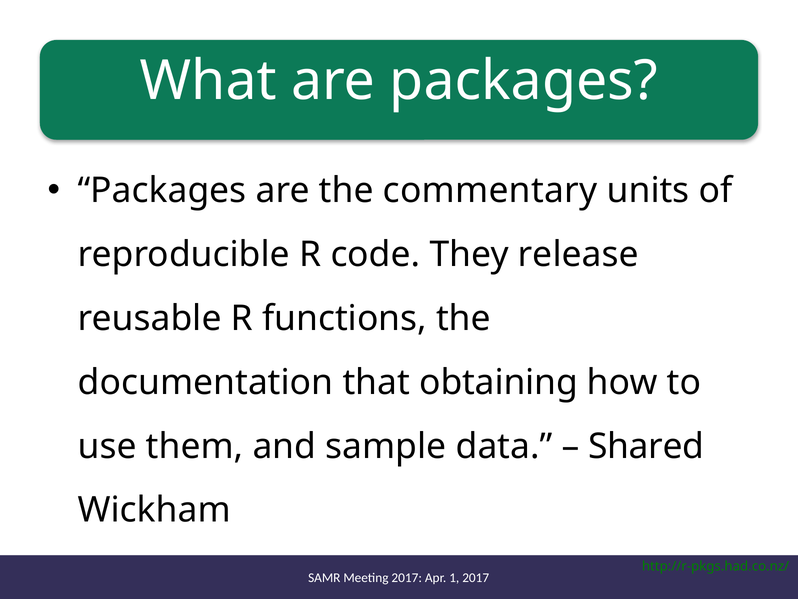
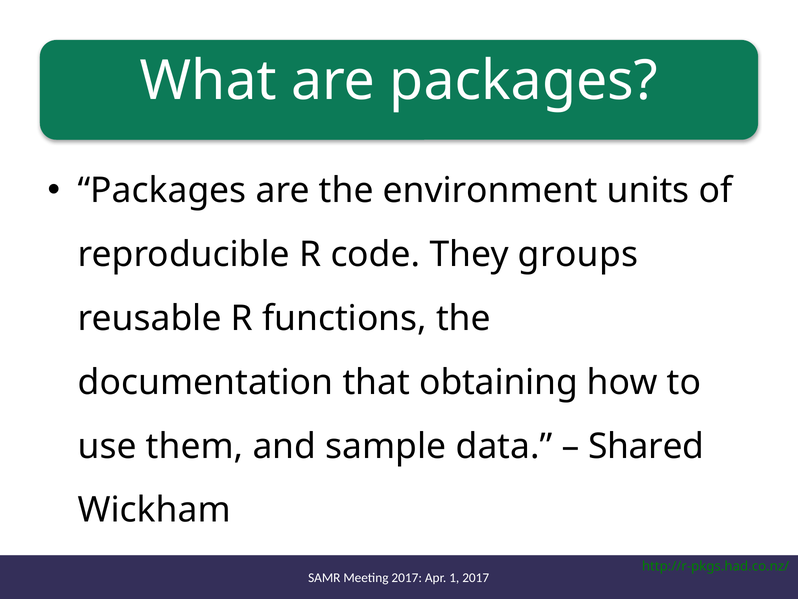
commentary: commentary -> environment
release: release -> groups
